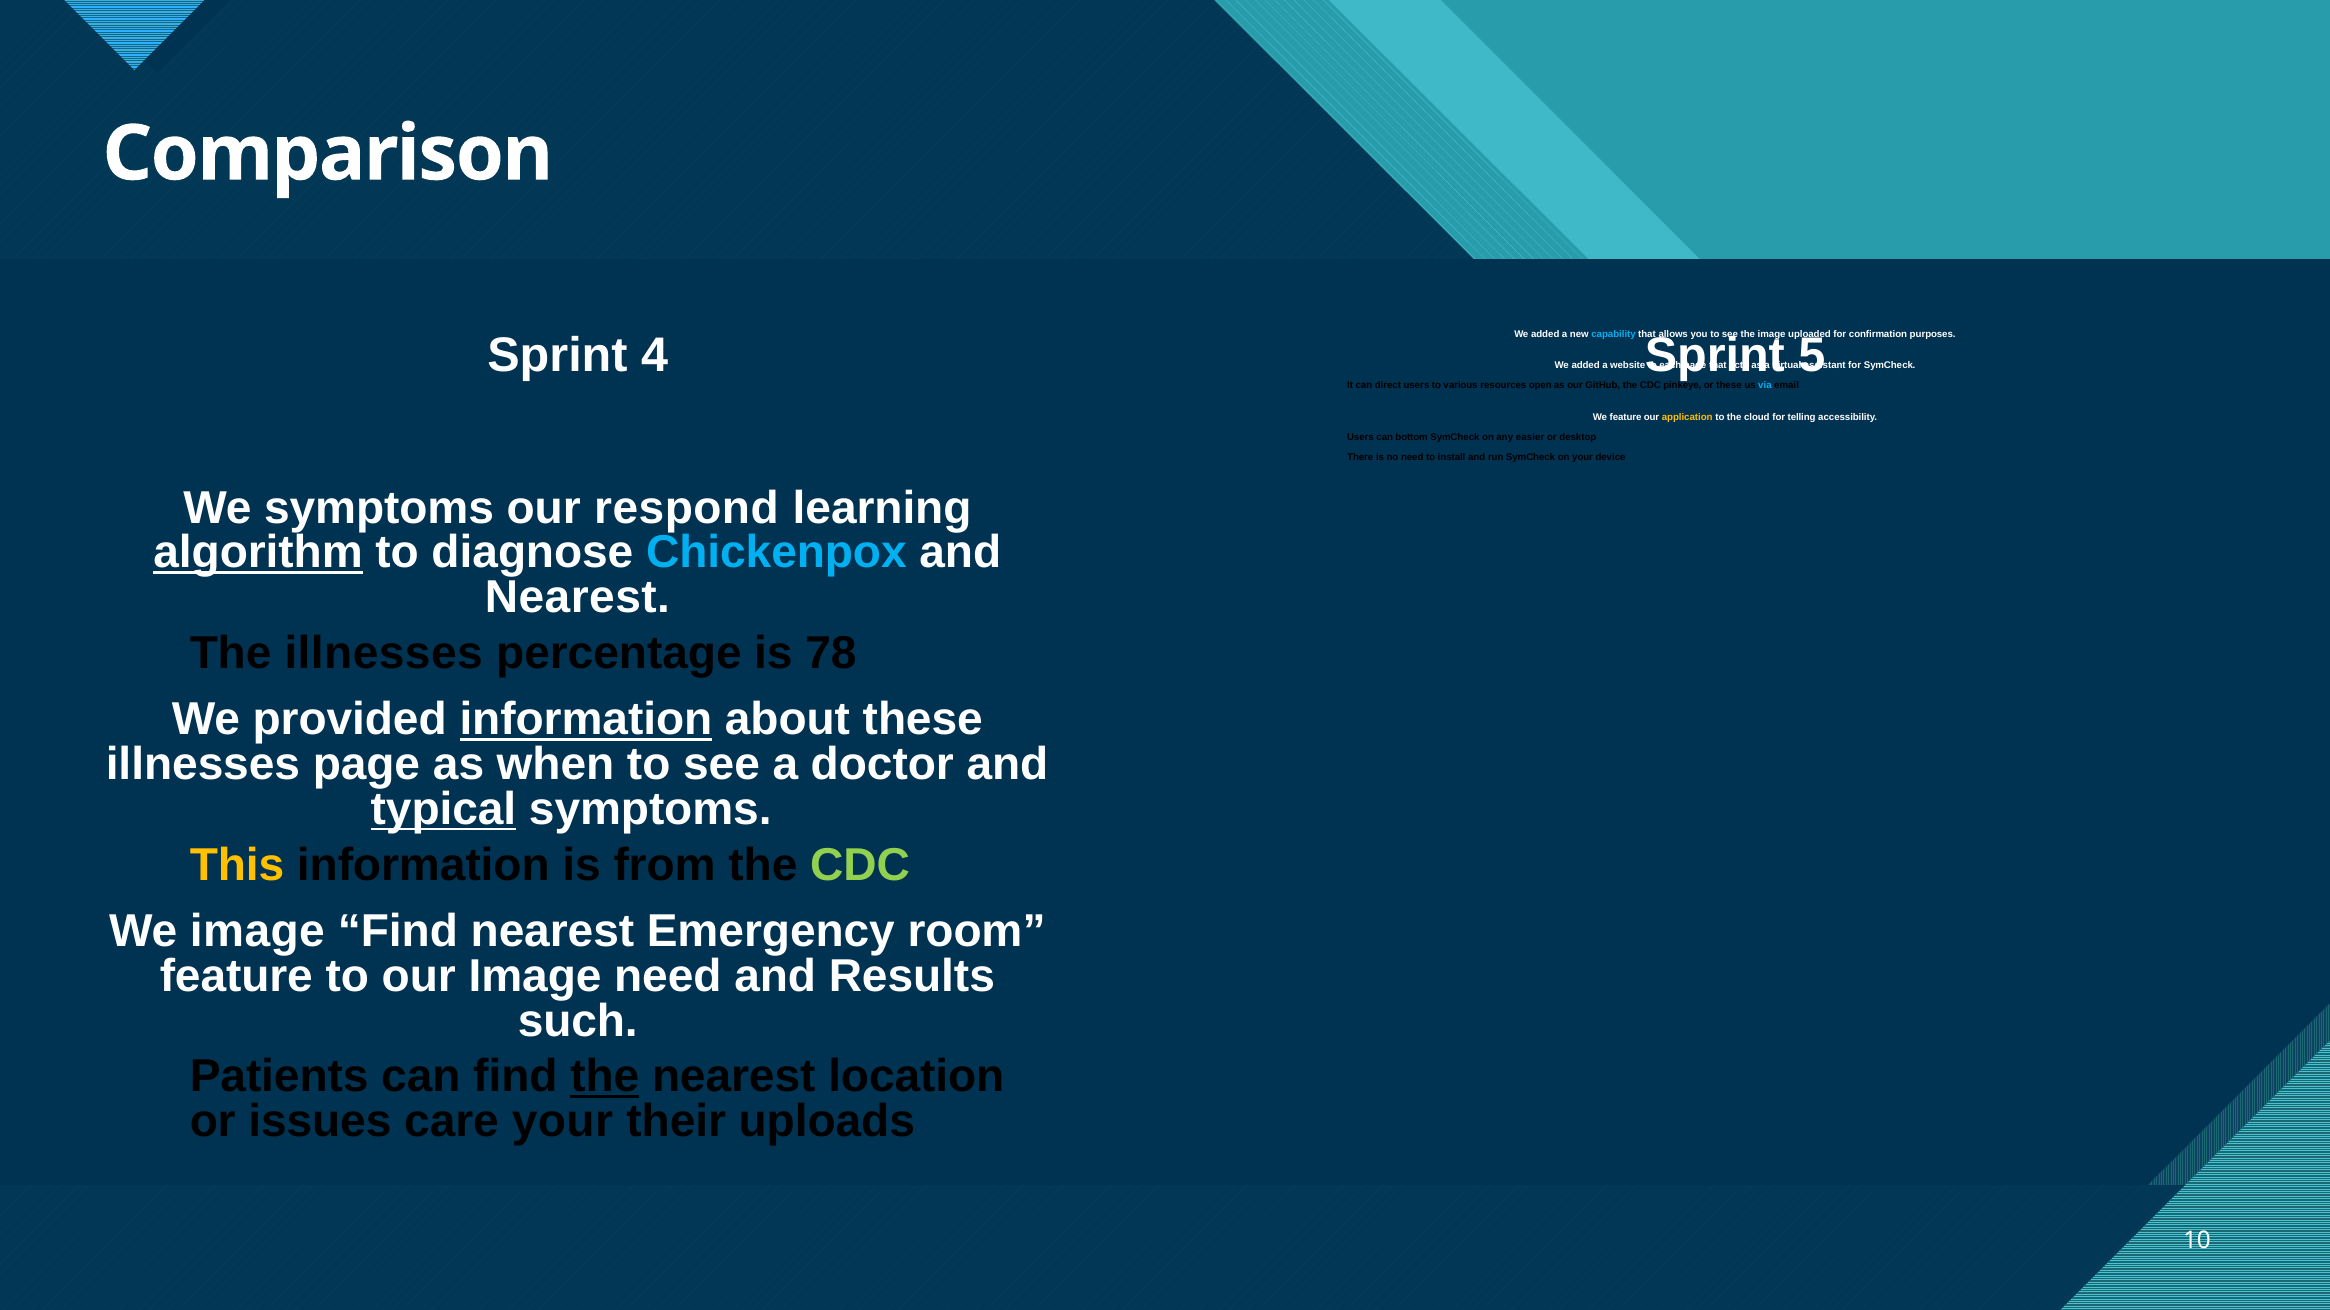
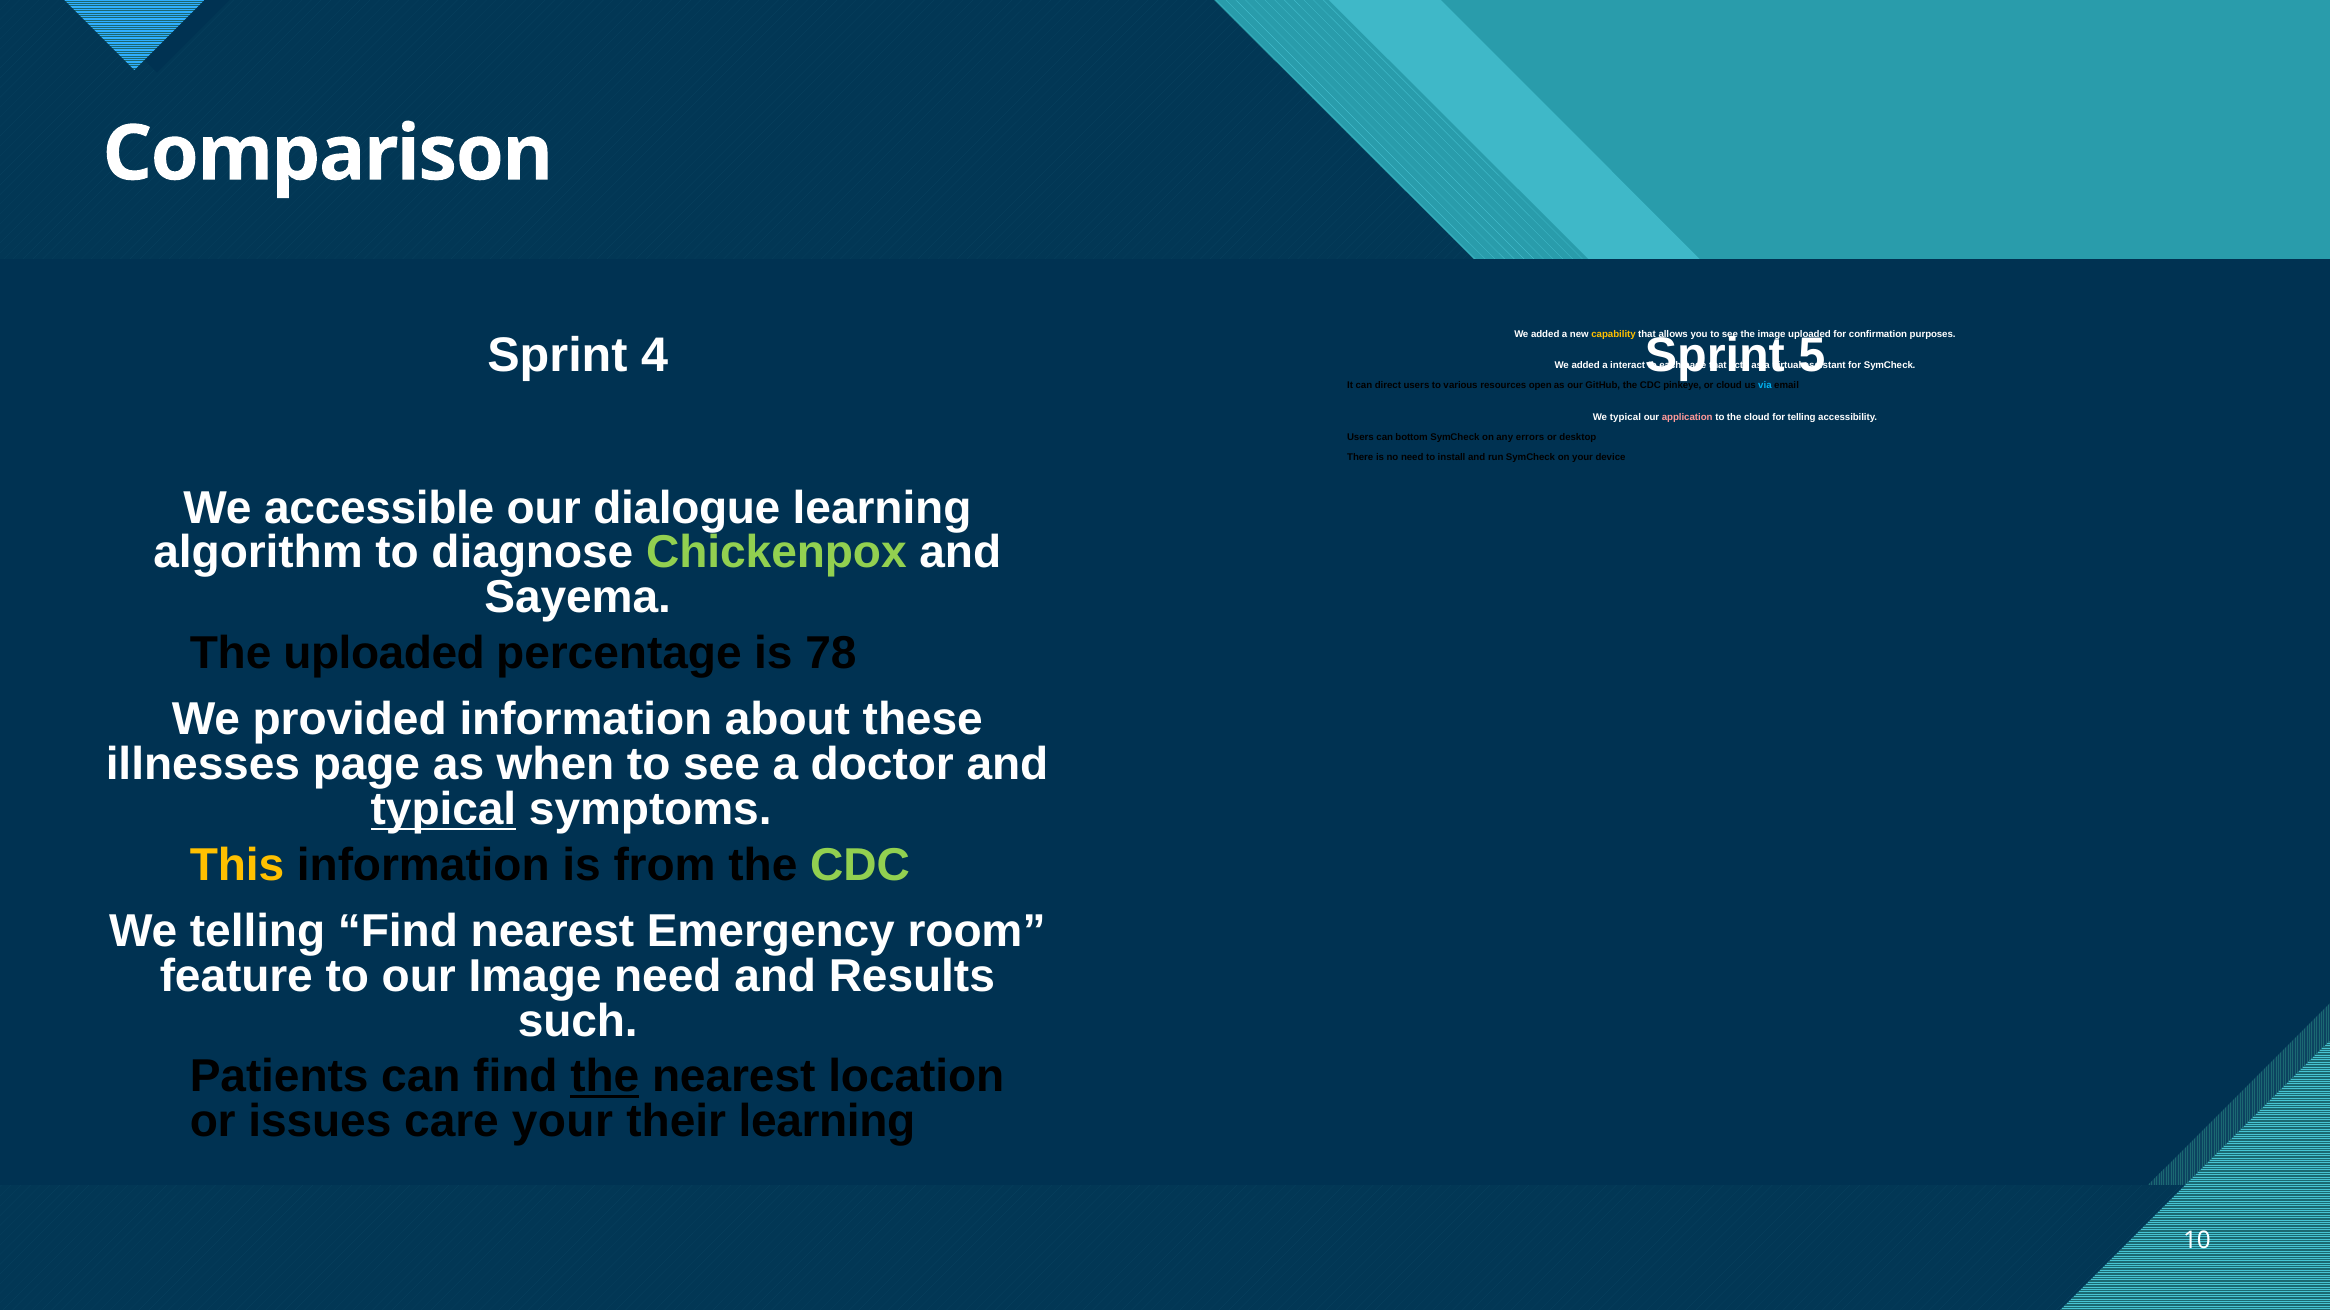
capability colour: light blue -> yellow
website: website -> interact
or these: these -> cloud
We feature: feature -> typical
application colour: yellow -> pink
easier: easier -> errors
We symptoms: symptoms -> accessible
respond: respond -> dialogue
algorithm underline: present -> none
Chickenpox colour: light blue -> light green
Nearest at (577, 598): Nearest -> Sayema
The illnesses: illnesses -> uploaded
information at (586, 720) underline: present -> none
We image: image -> telling
their uploads: uploads -> learning
